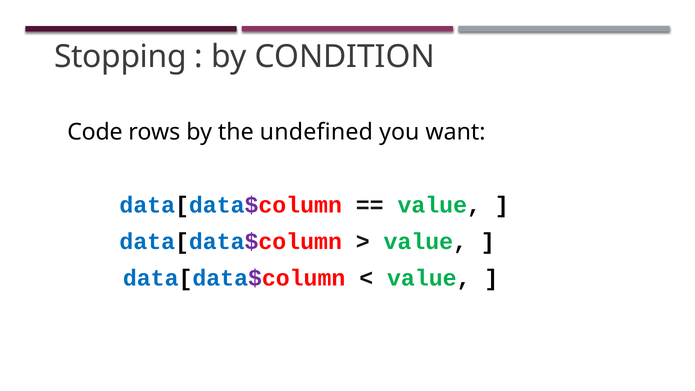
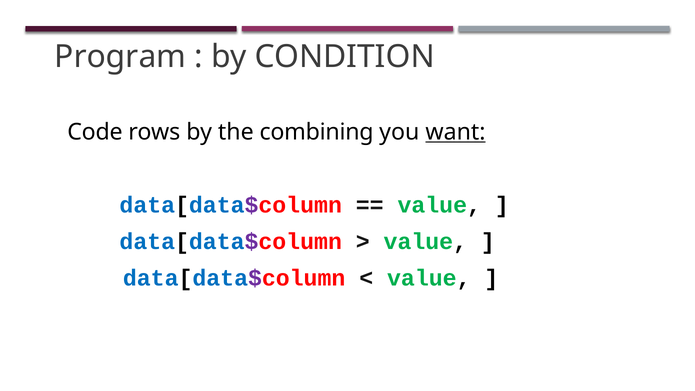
Stopping: Stopping -> Program
undefined: undefined -> combining
want underline: none -> present
